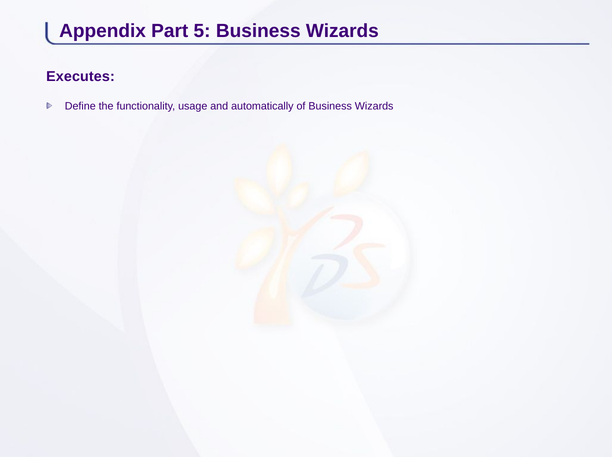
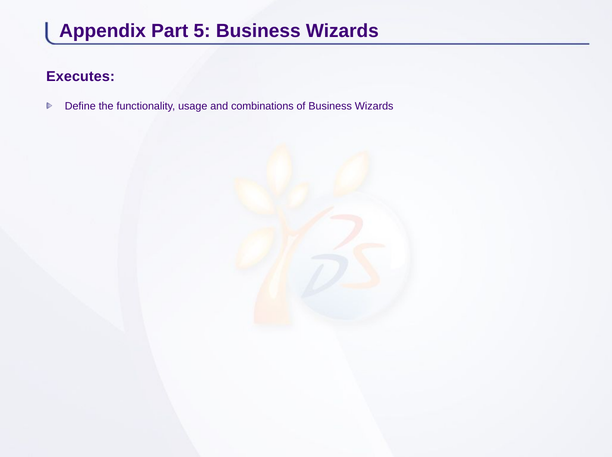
automatically: automatically -> combinations
